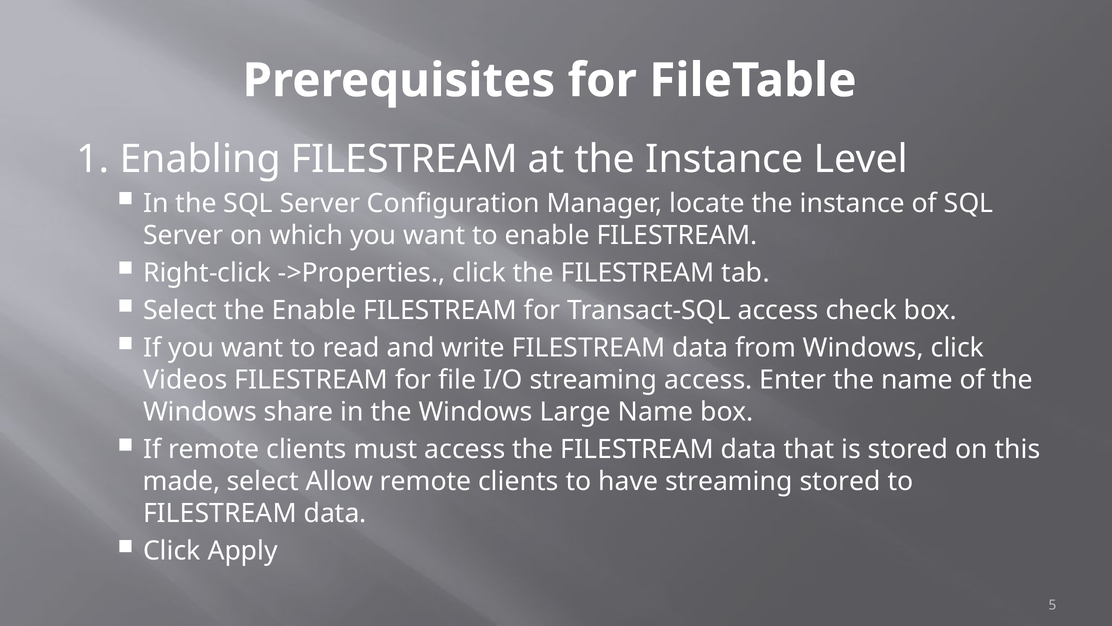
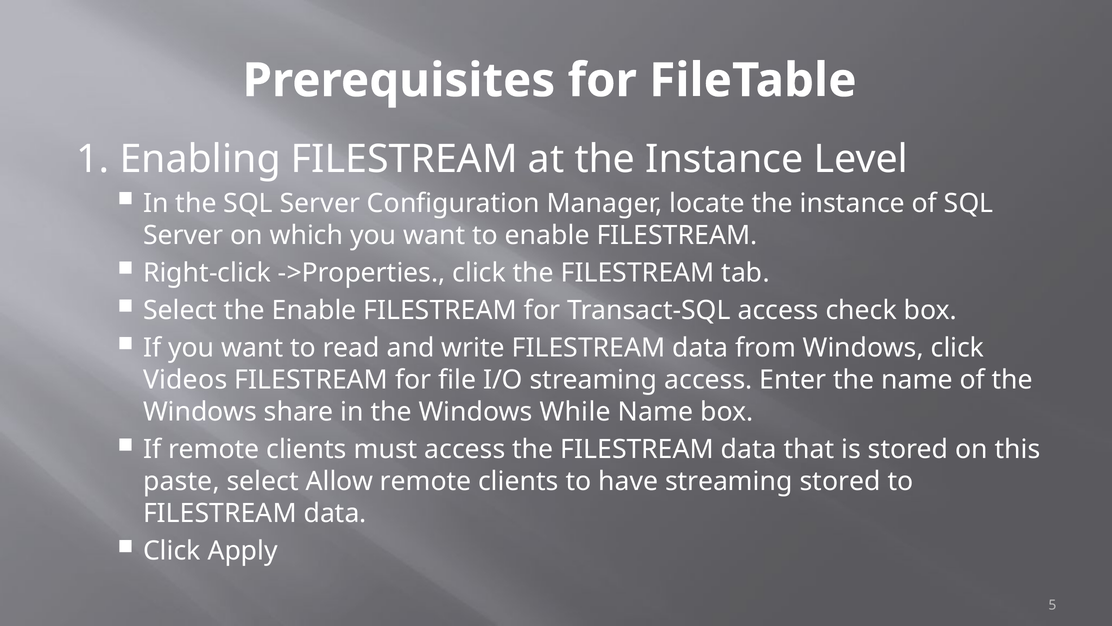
Large: Large -> While
made: made -> paste
